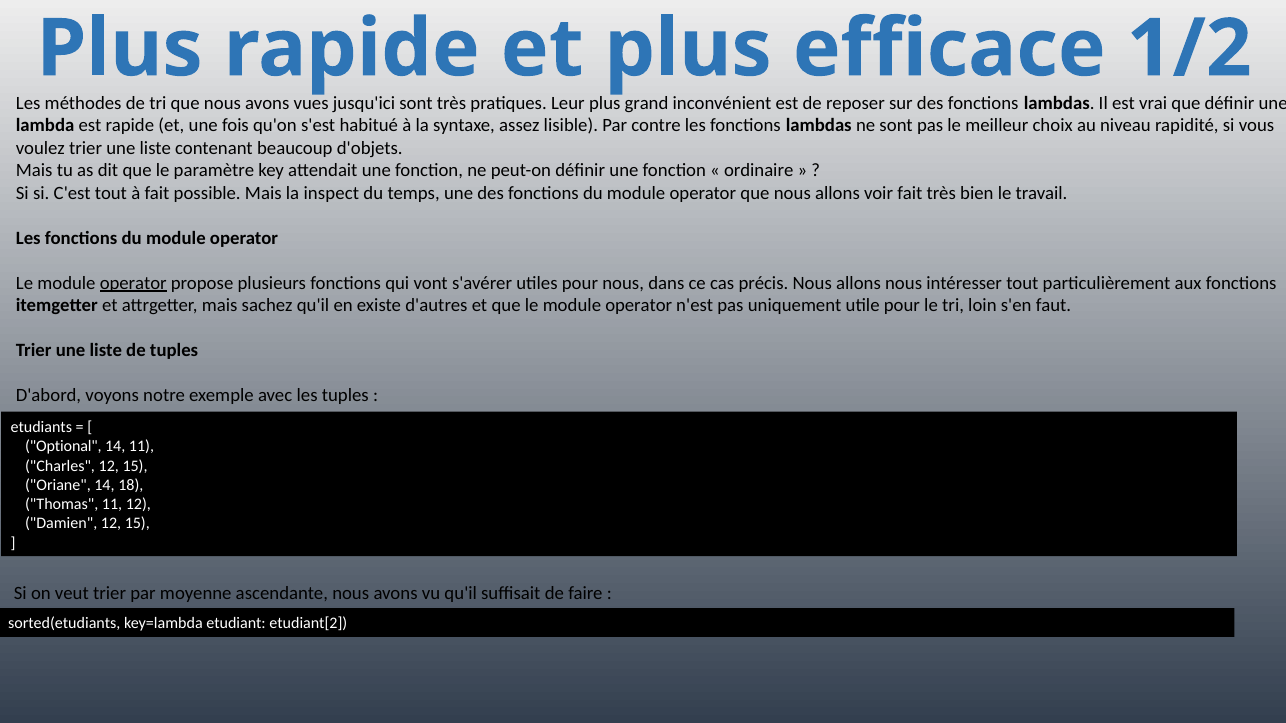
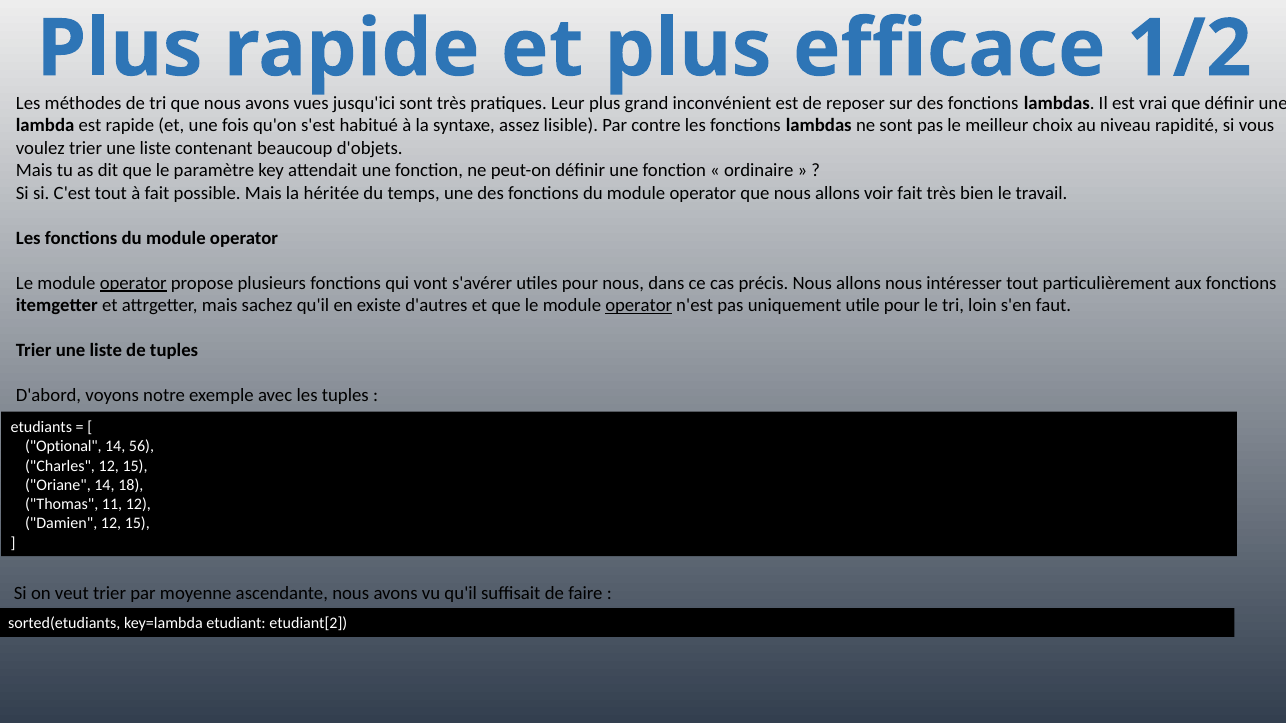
inspect: inspect -> héritée
operator at (639, 306) underline: none -> present
14 11: 11 -> 56
